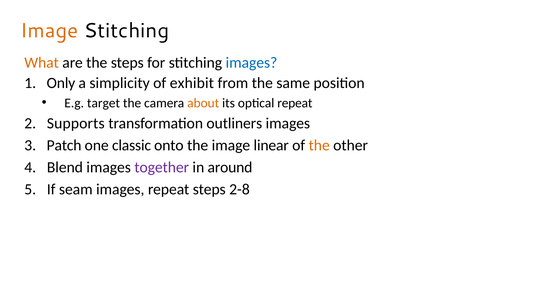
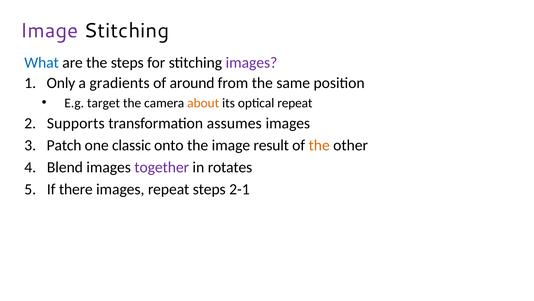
Image at (49, 31) colour: orange -> purple
What colour: orange -> blue
images at (251, 62) colour: blue -> purple
simplicity: simplicity -> gradients
exhibit: exhibit -> around
outliners: outliners -> assumes
linear: linear -> result
around: around -> rotates
seam: seam -> there
2-8: 2-8 -> 2-1
